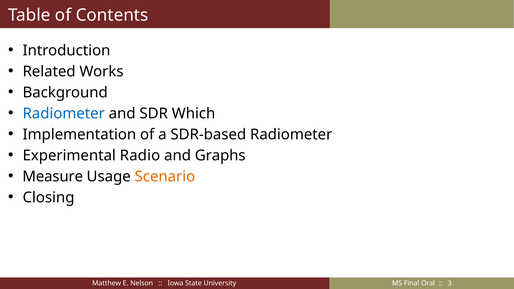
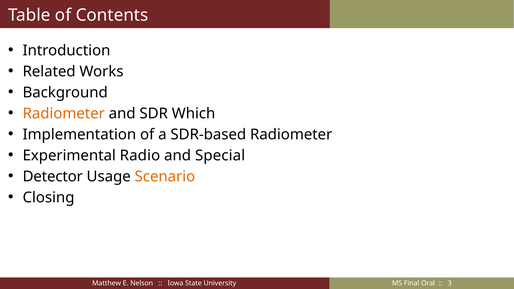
Radiometer at (64, 114) colour: blue -> orange
Graphs: Graphs -> Special
Measure: Measure -> Detector
